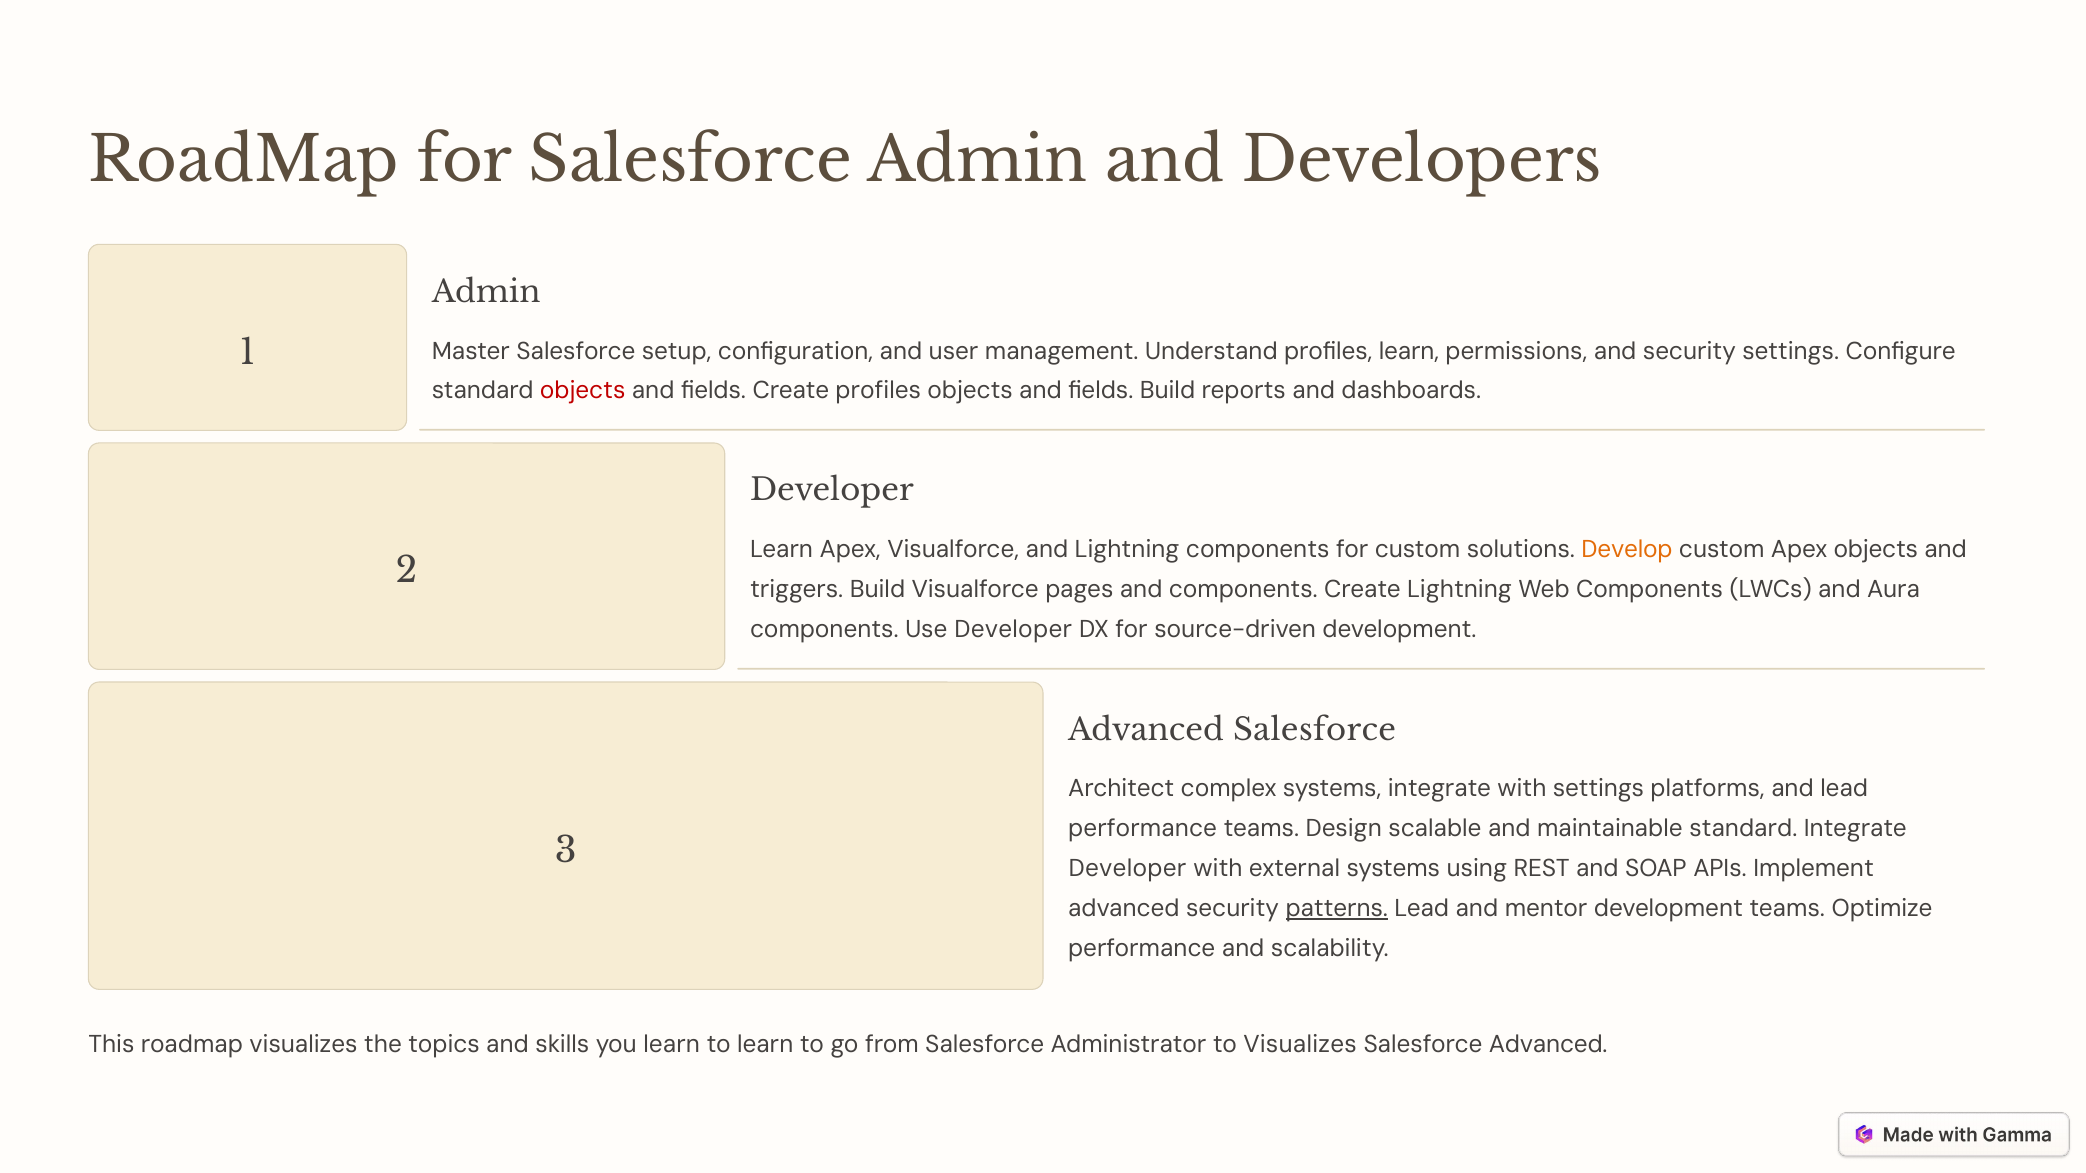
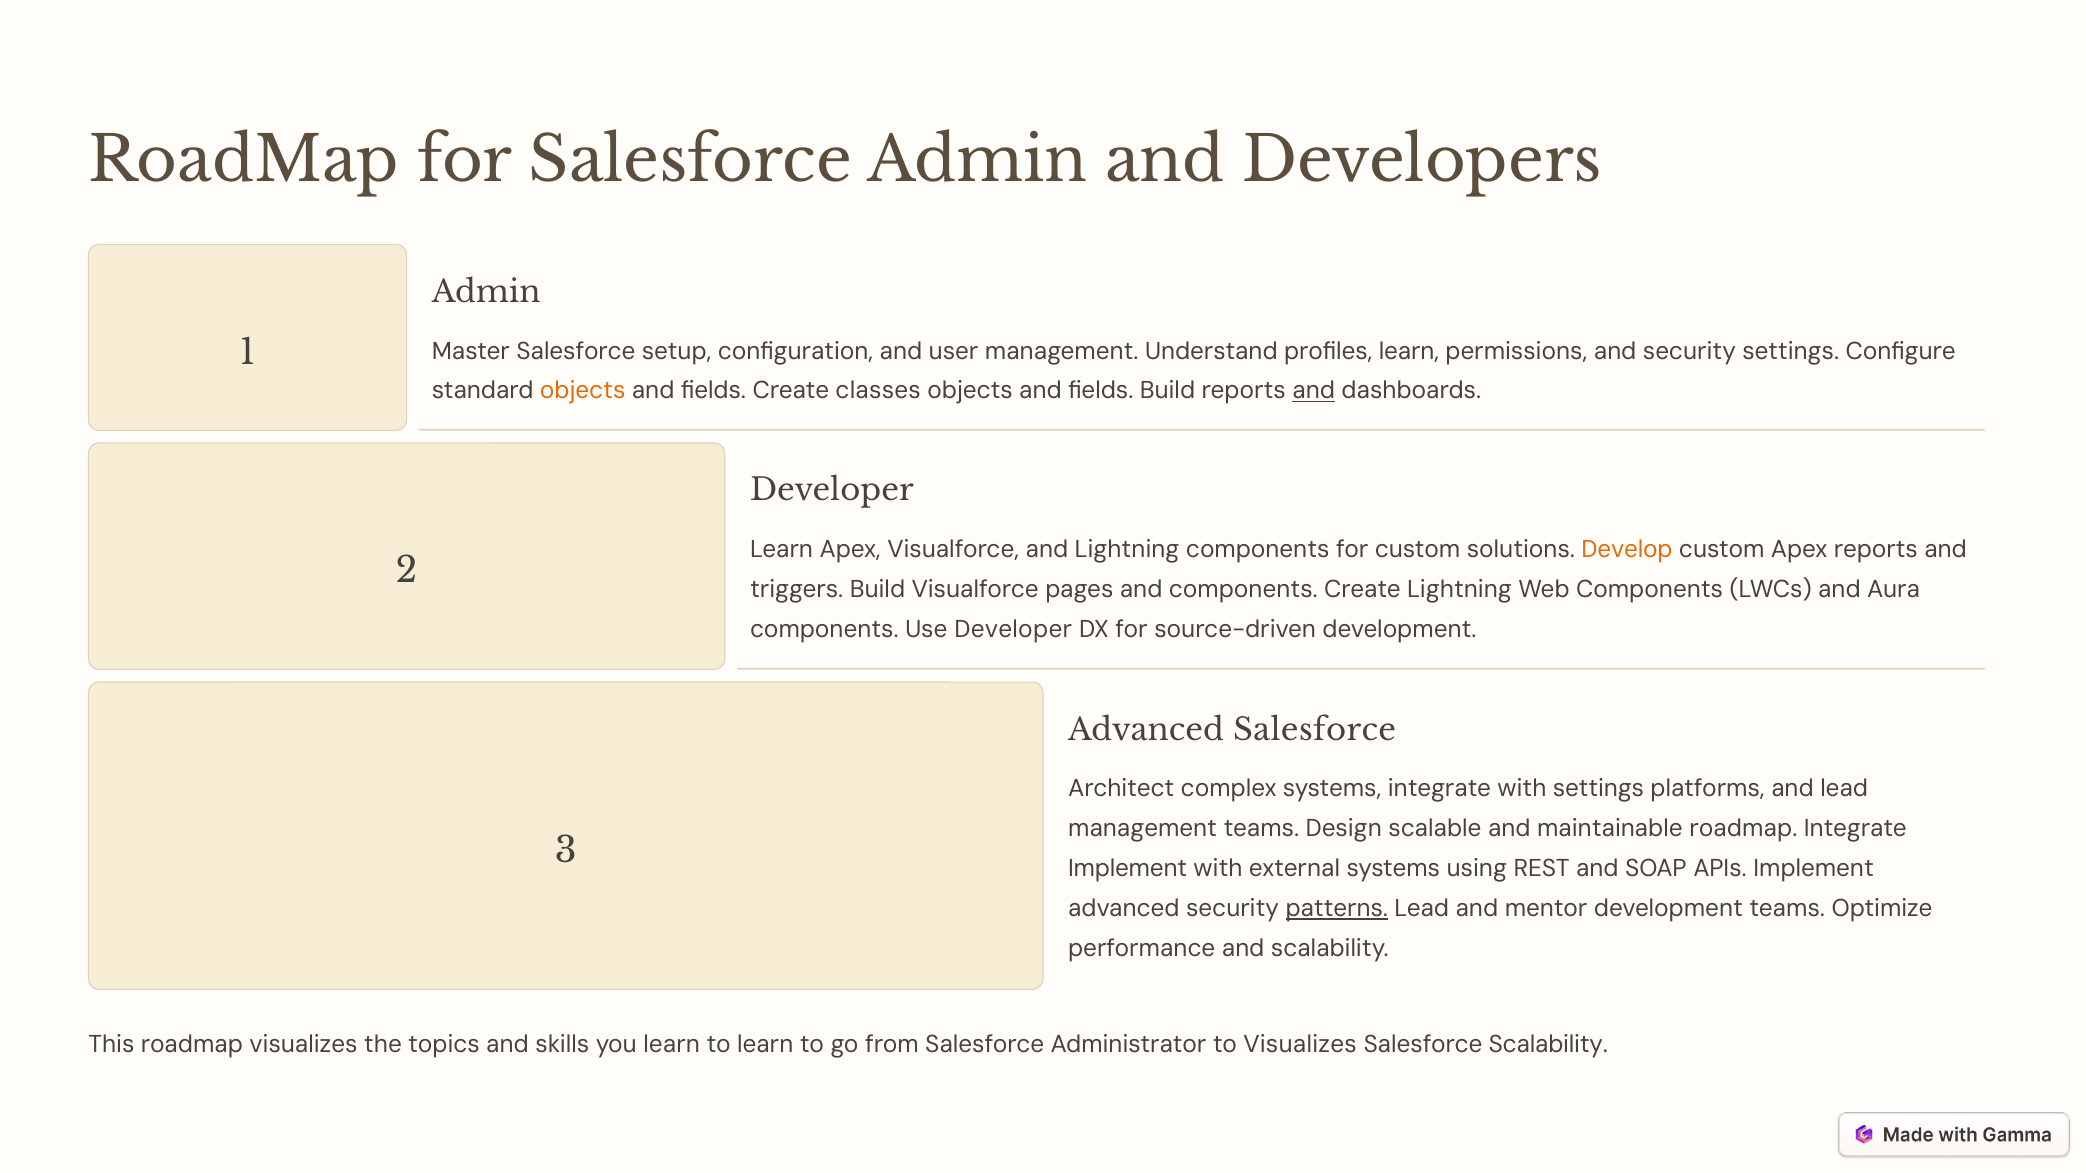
objects at (583, 391) colour: red -> orange
Create profiles: profiles -> classes
and at (1314, 391) underline: none -> present
Apex objects: objects -> reports
performance at (1143, 829): performance -> management
maintainable standard: standard -> roadmap
Developer at (1128, 869): Developer -> Implement
Salesforce Advanced: Advanced -> Scalability
